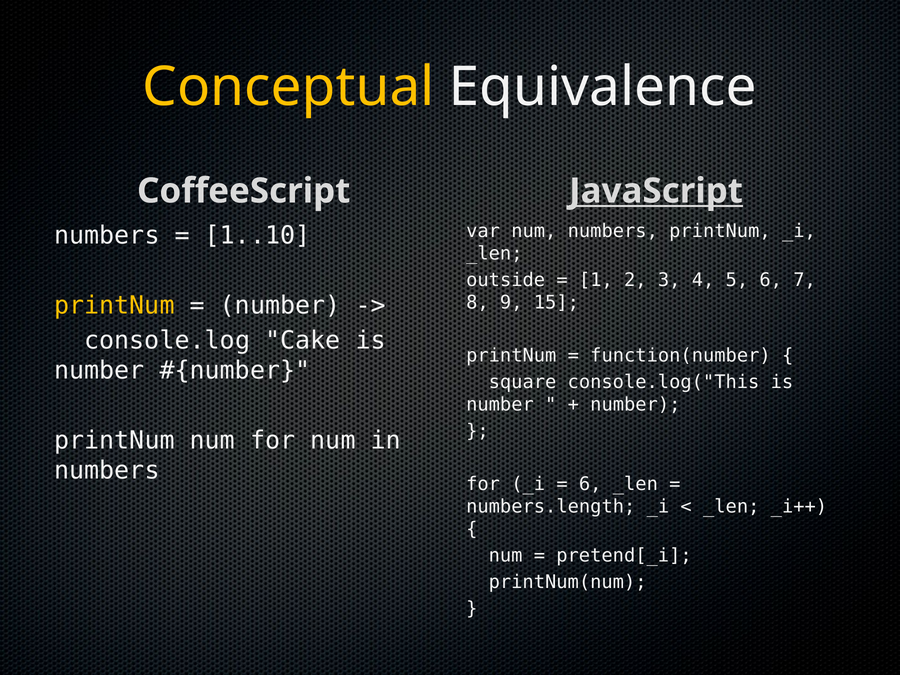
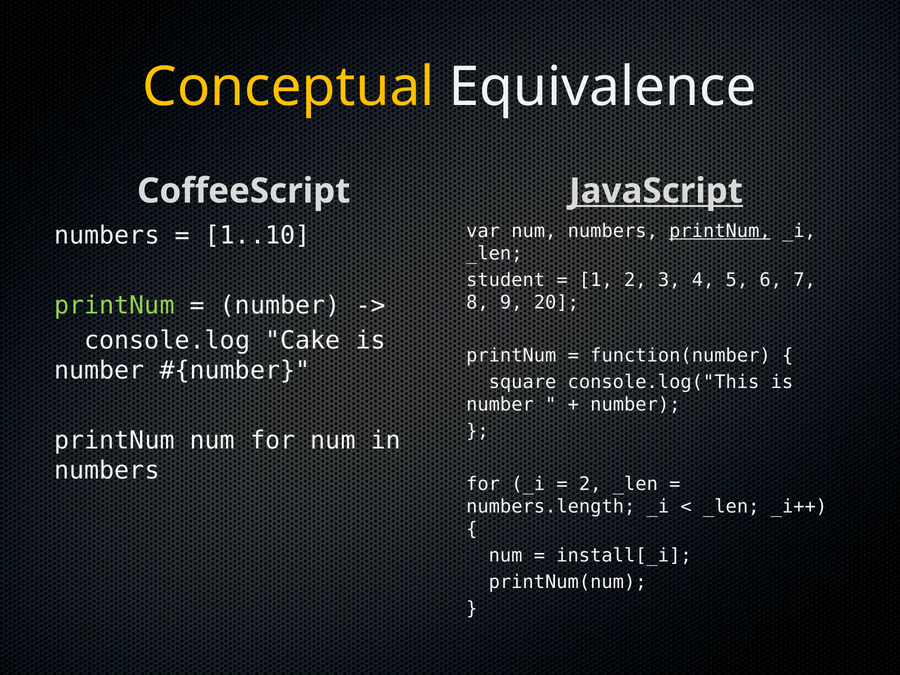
printNum at (720, 231) underline: none -> present
outside: outside -> student
printNum at (114, 305) colour: yellow -> light green
15: 15 -> 20
6 at (590, 484): 6 -> 2
pretend[_i: pretend[_i -> install[_i
